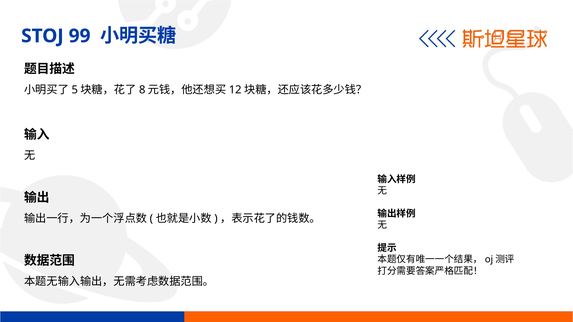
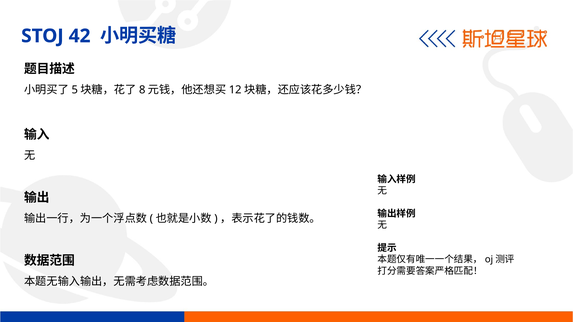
99: 99 -> 42
